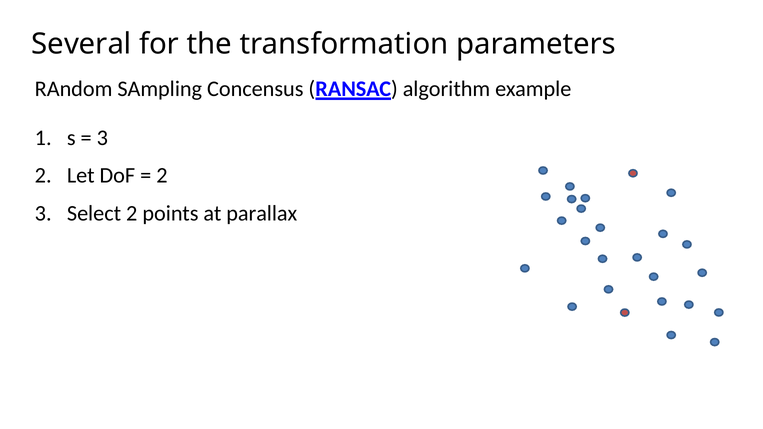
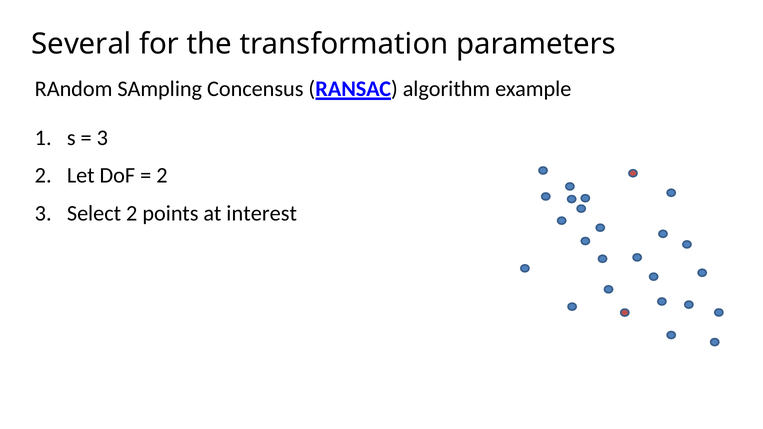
parallax: parallax -> interest
